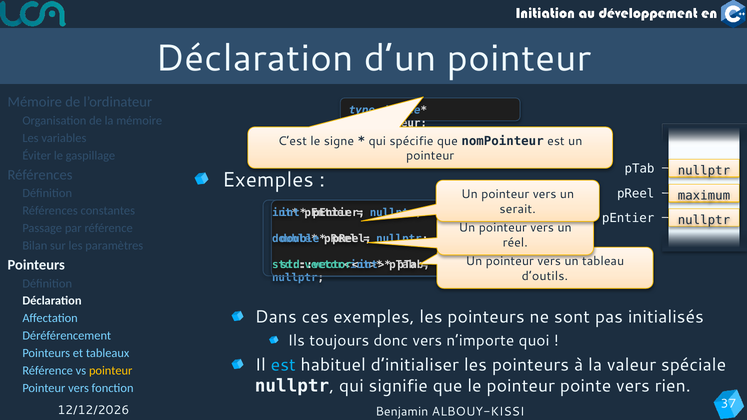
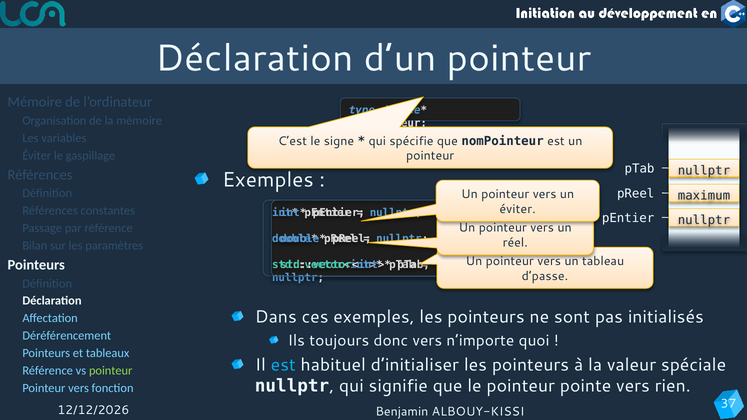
serait at (518, 209): serait -> éviter
d’outils: d’outils -> d’passe
pointeur at (111, 371) colour: yellow -> light green
